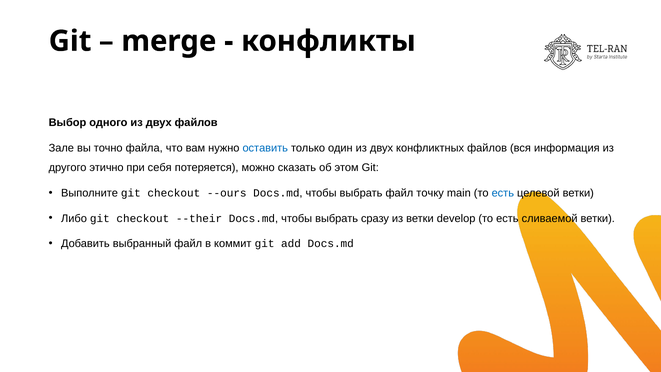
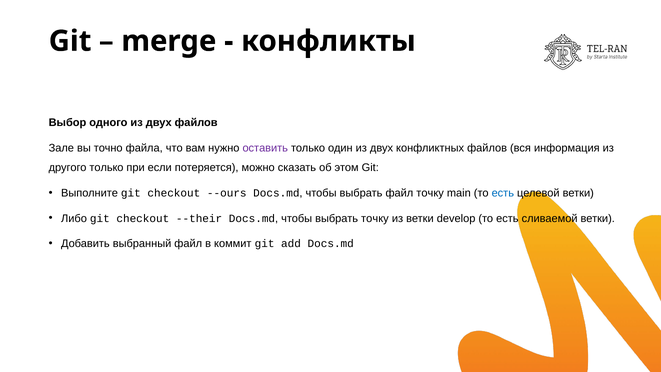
оставить colour: blue -> purple
другого этично: этично -> только
себя: себя -> если
выбрать сразу: сразу -> точку
